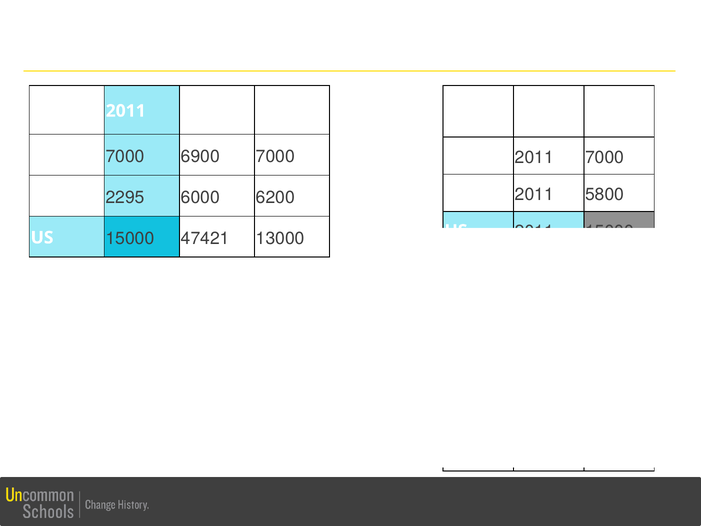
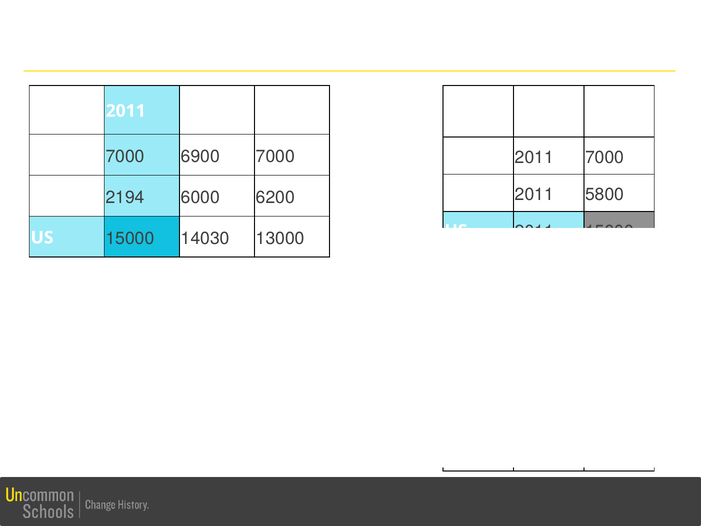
2295: 2295 -> 2194
47421: 47421 -> 14030
